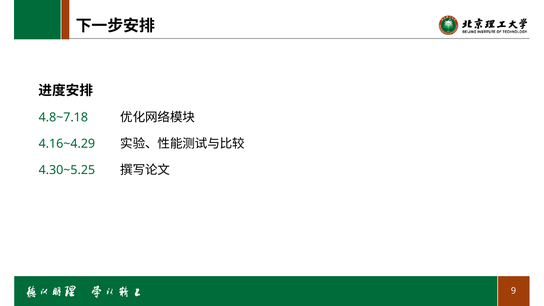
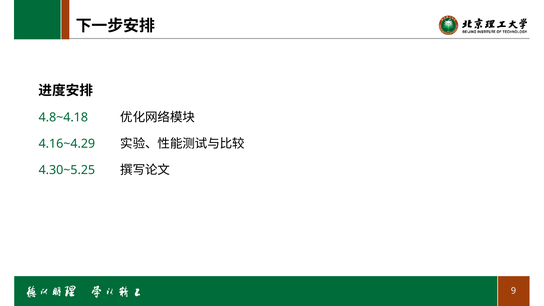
4.8~7.18: 4.8~7.18 -> 4.8~4.18
